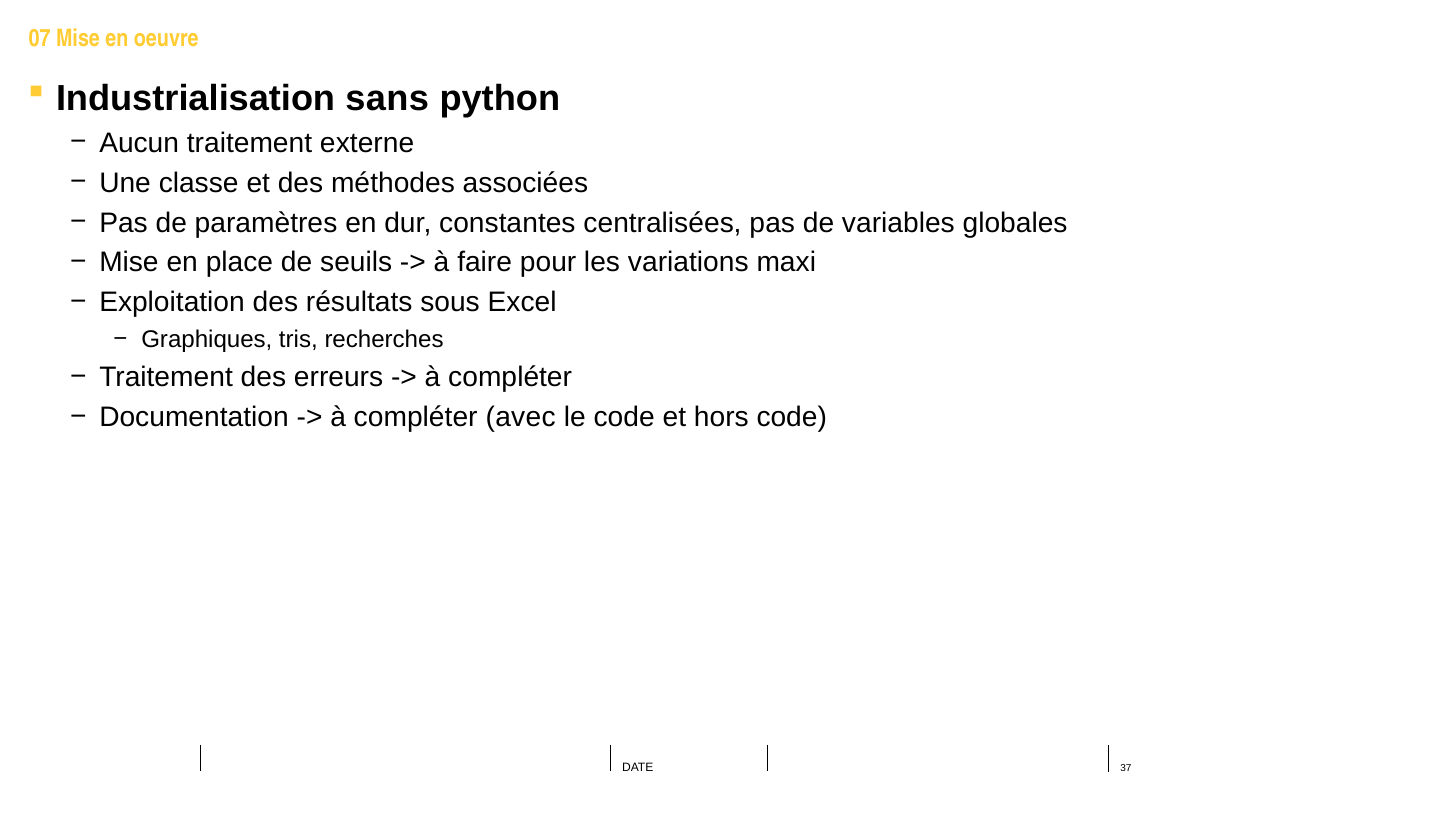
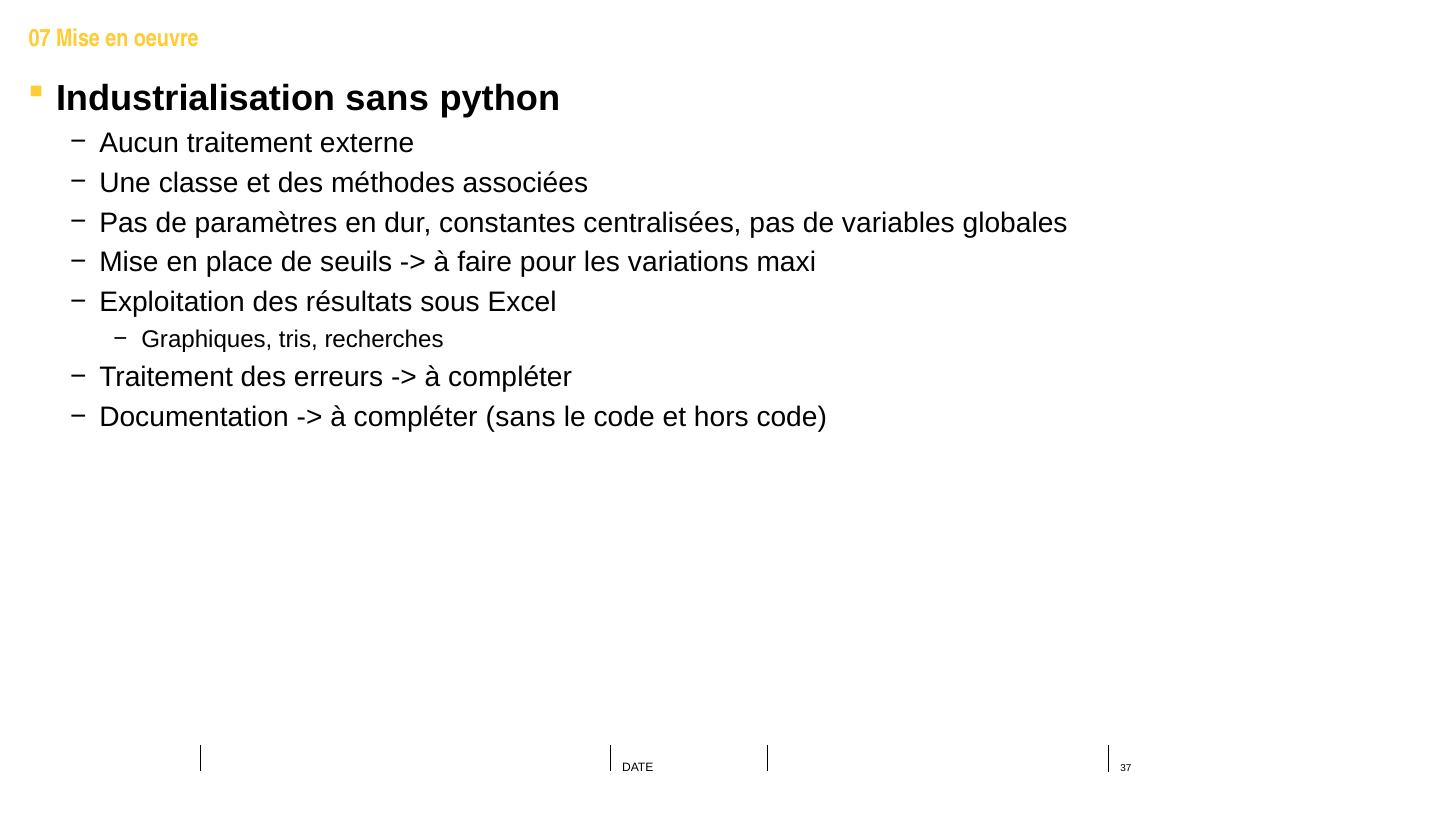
compléter avec: avec -> sans
